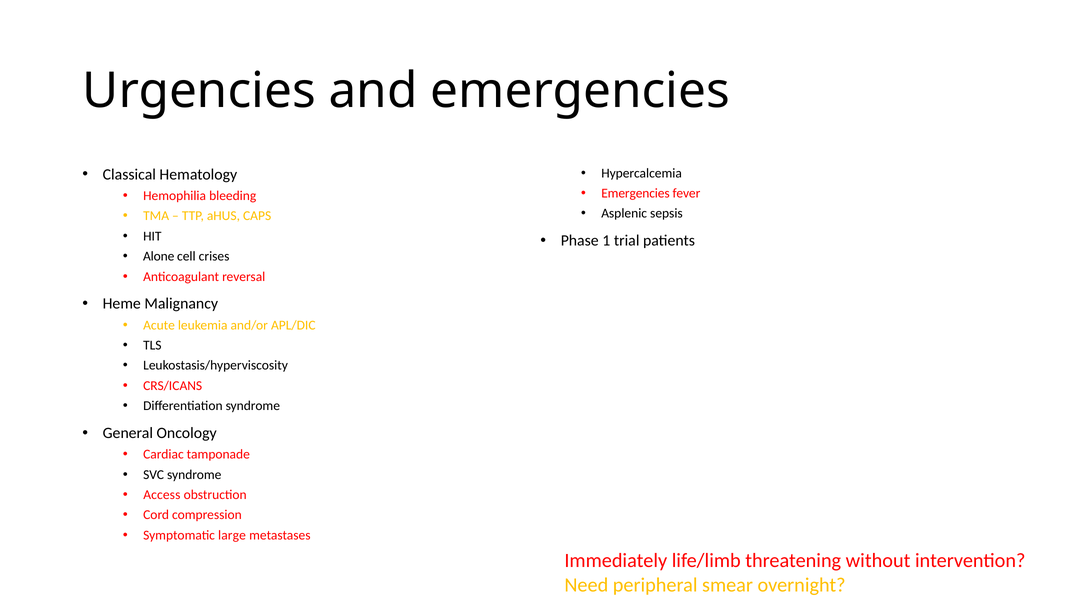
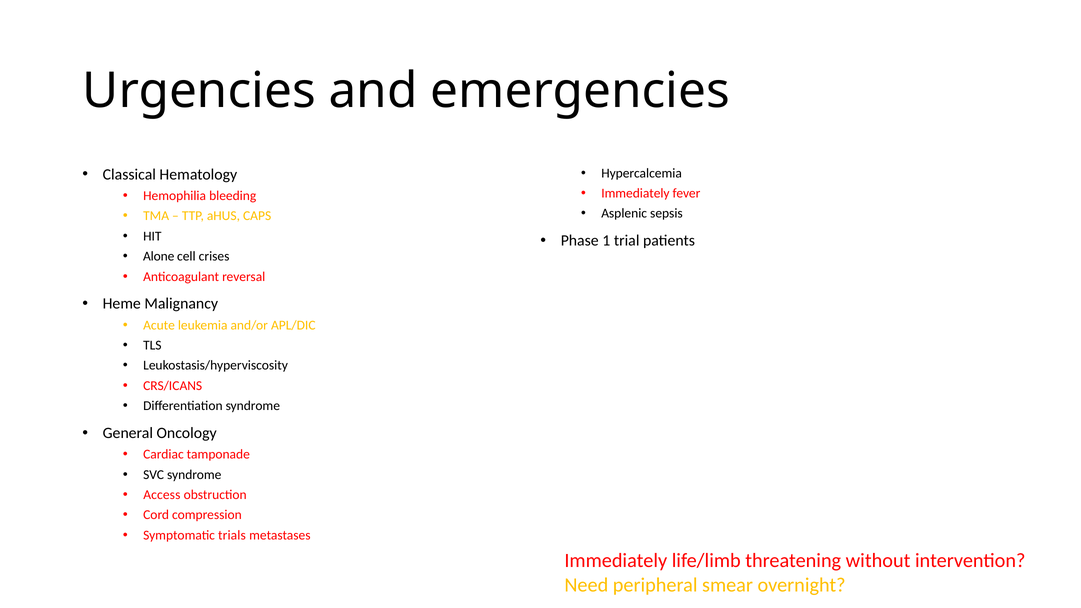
Emergencies at (635, 193): Emergencies -> Immediately
large: large -> trials
